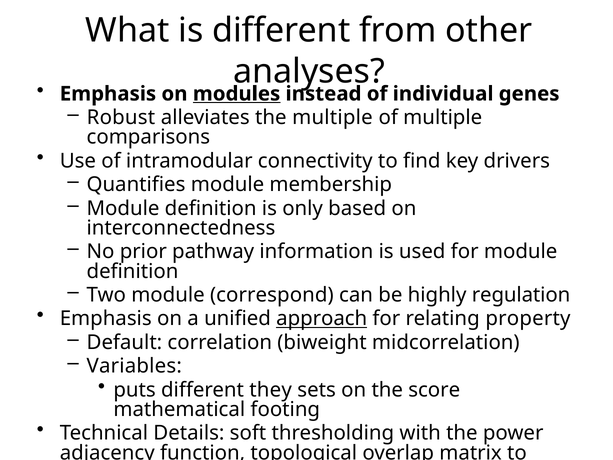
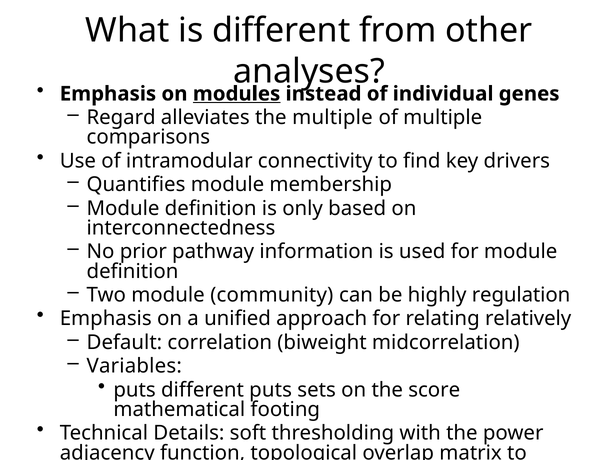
Robust: Robust -> Regard
correspond: correspond -> community
approach underline: present -> none
property: property -> relatively
different they: they -> puts
